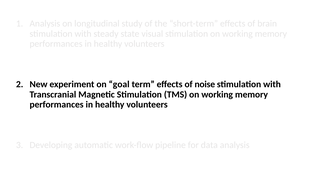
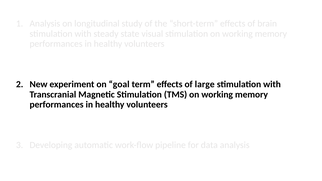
noise: noise -> large
